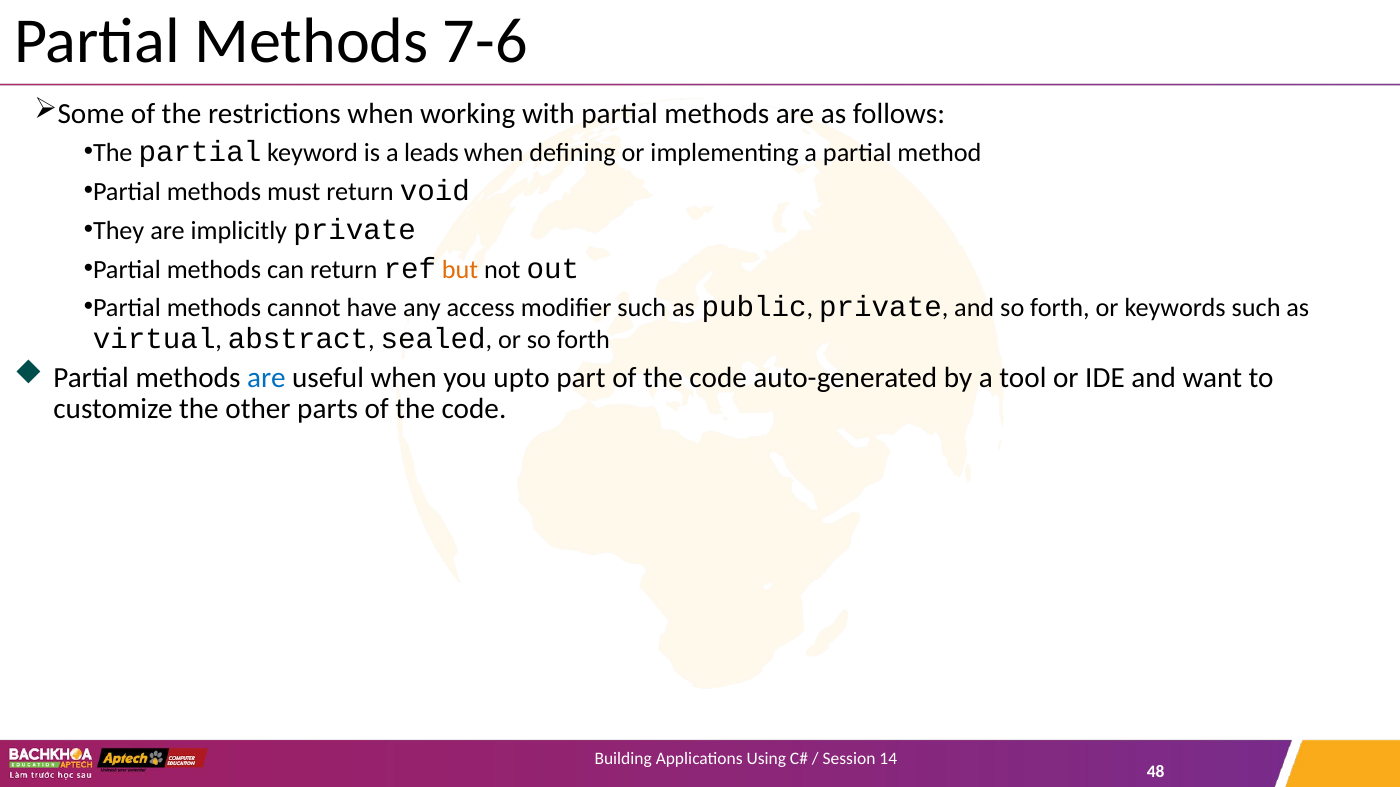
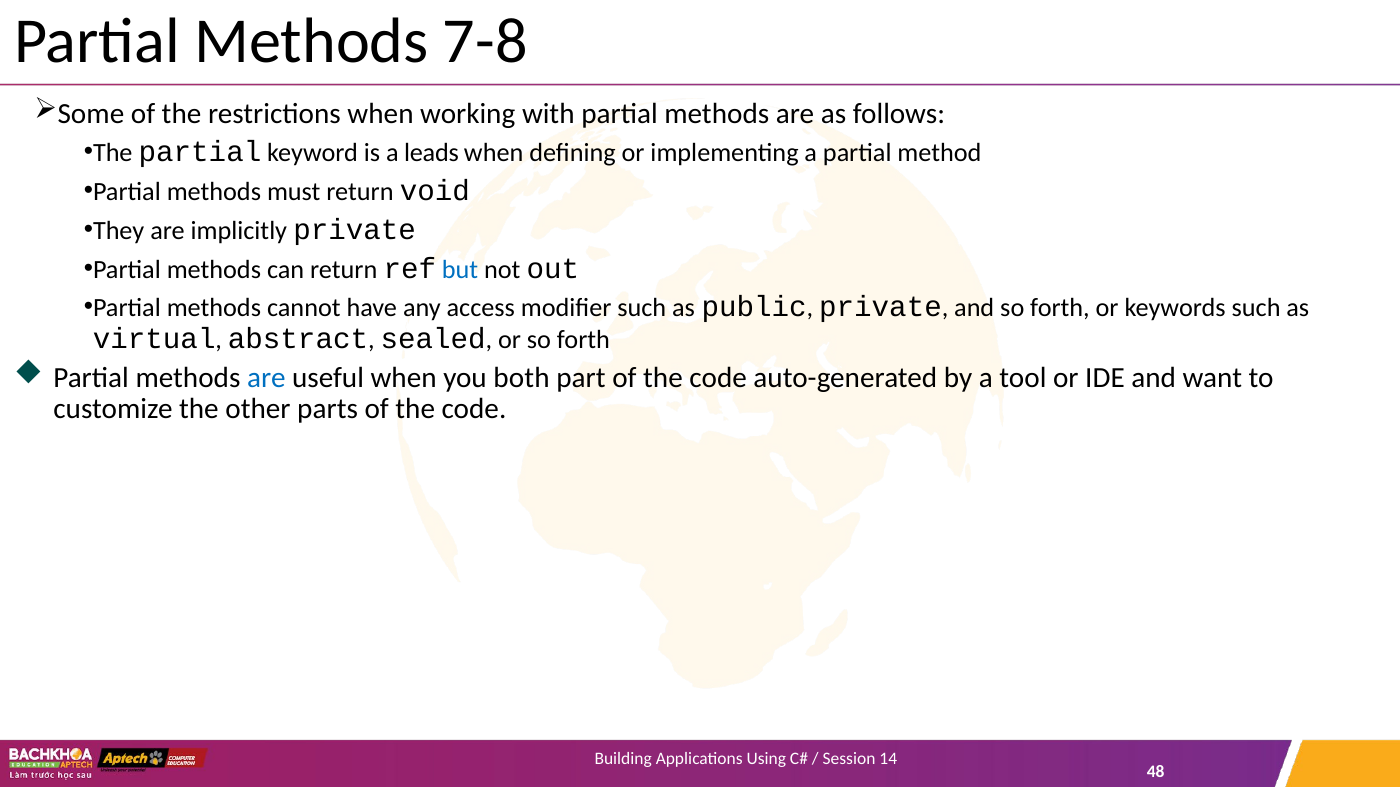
7-6: 7-6 -> 7-8
but colour: orange -> blue
upto: upto -> both
